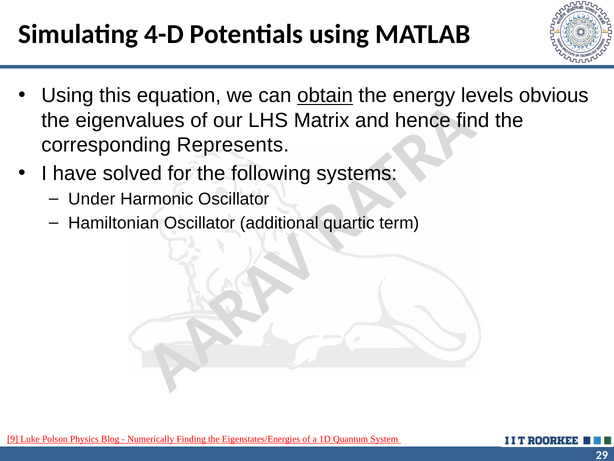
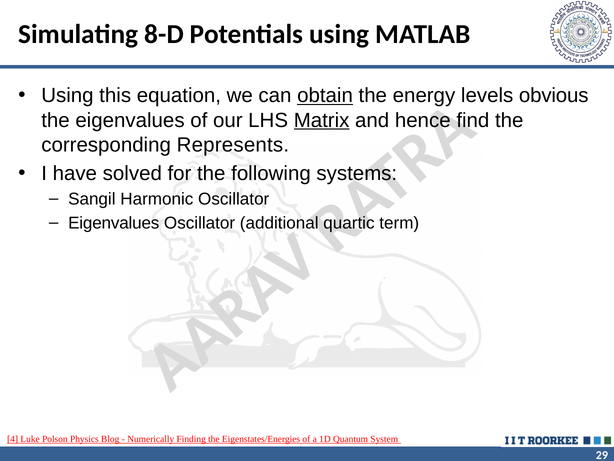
4-D: 4-D -> 8-D
Matrix underline: none -> present
Under: Under -> Sangil
Hamiltonian at (114, 223): Hamiltonian -> Eigenvalues
9: 9 -> 4
